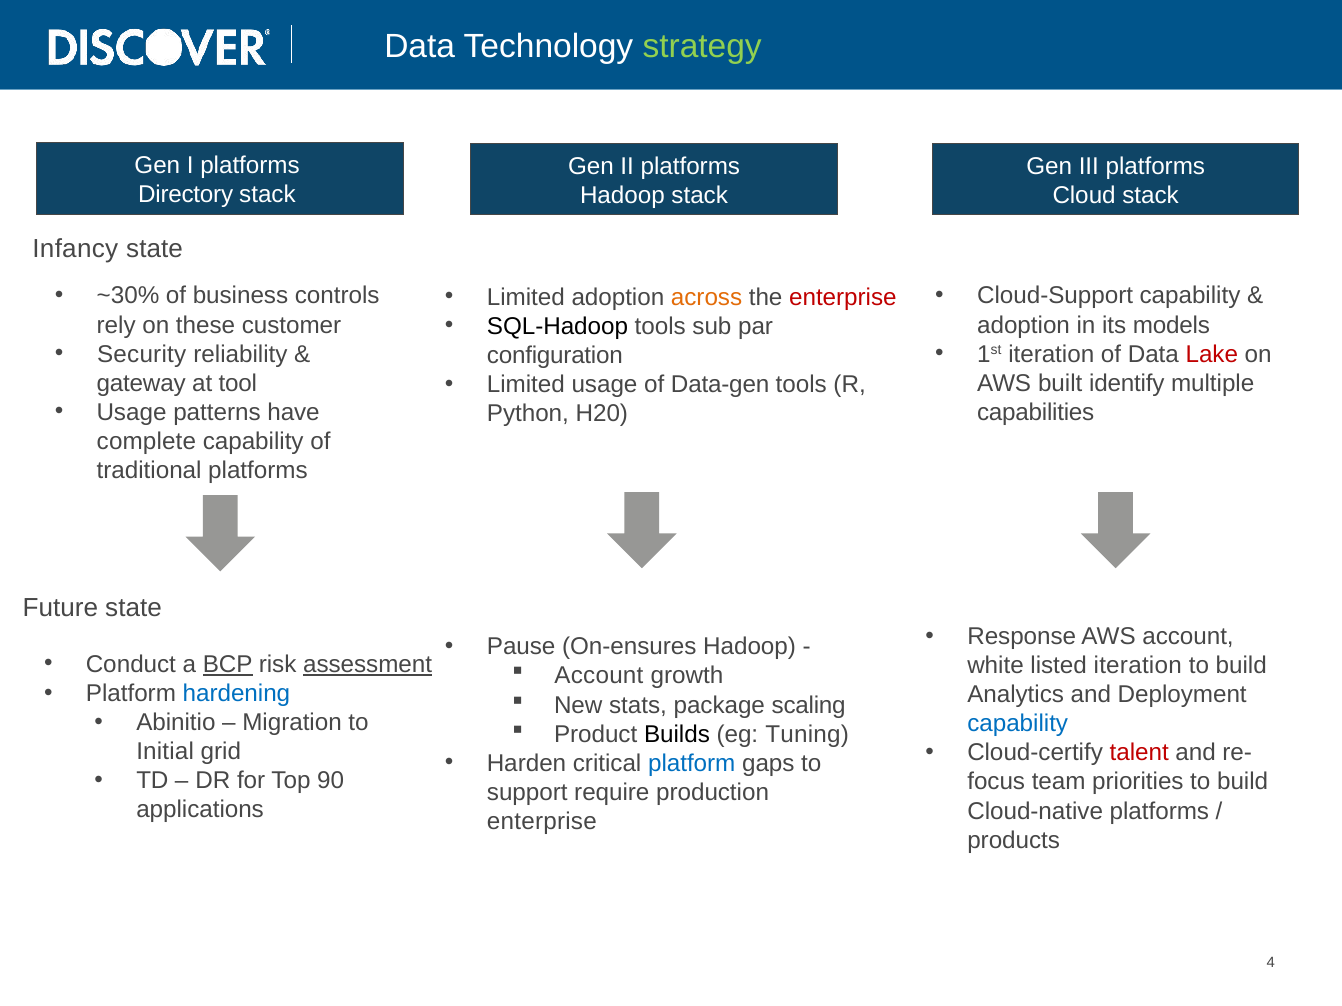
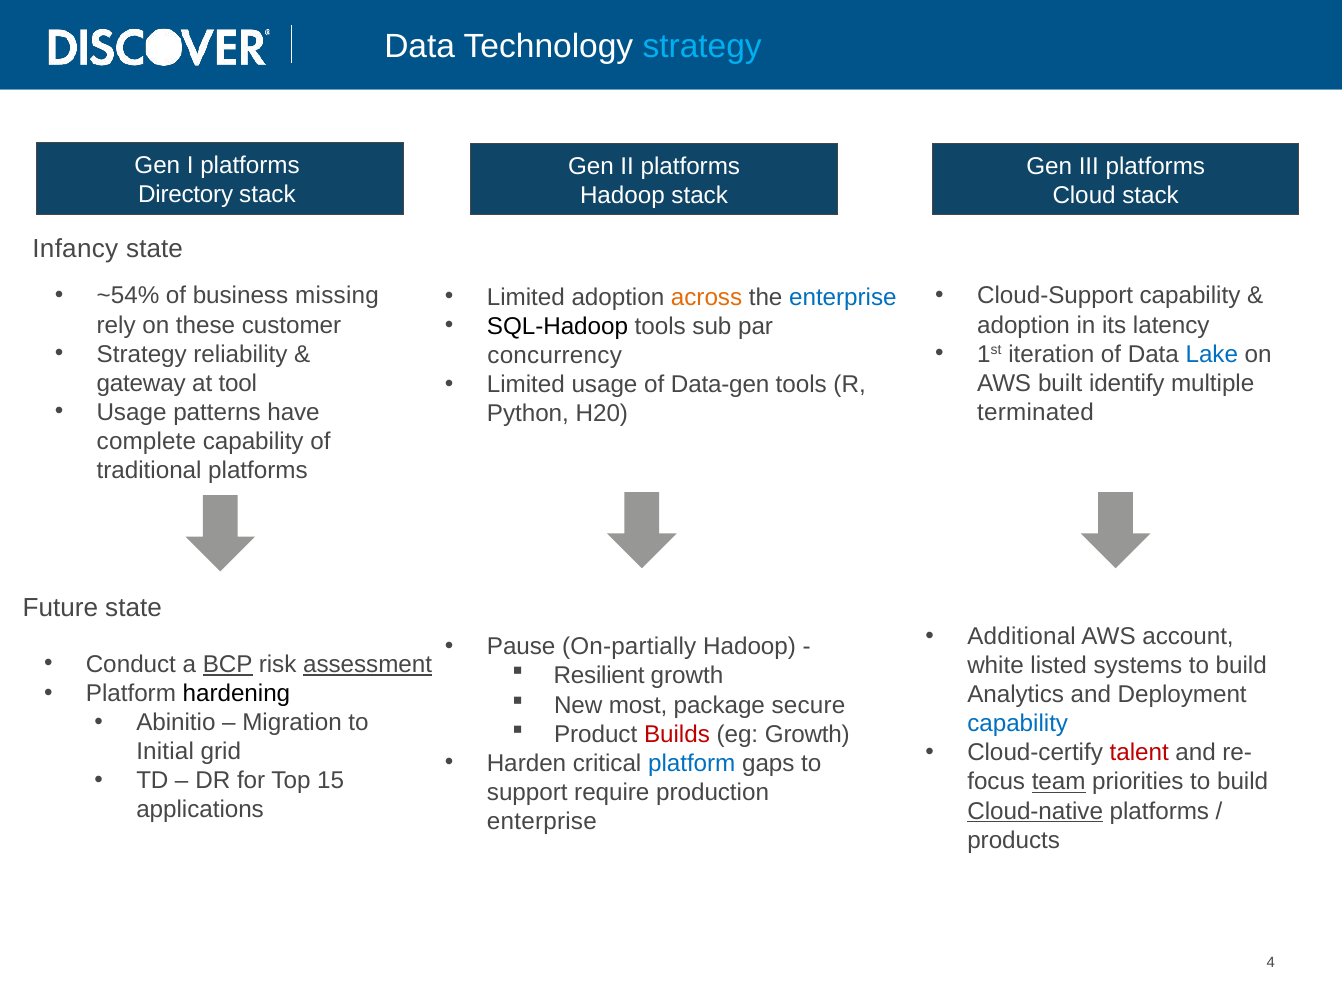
strategy at (702, 47) colour: light green -> light blue
~30%: ~30% -> ~54%
controls: controls -> missing
enterprise at (843, 297) colour: red -> blue
models: models -> latency
Security at (142, 354): Security -> Strategy
Lake colour: red -> blue
configuration: configuration -> concurrency
capabilities: capabilities -> terminated
Response: Response -> Additional
On-ensures: On-ensures -> On-partially
listed iteration: iteration -> systems
Account at (599, 676): Account -> Resilient
hardening colour: blue -> black
stats: stats -> most
scaling: scaling -> secure
Builds colour: black -> red
eg Tuning: Tuning -> Growth
90: 90 -> 15
team underline: none -> present
Cloud-native underline: none -> present
